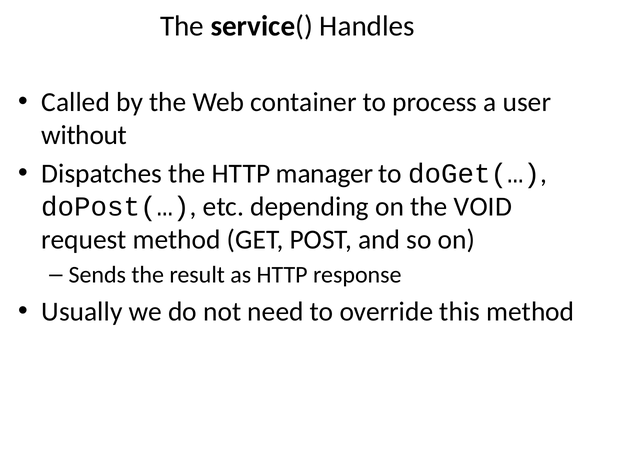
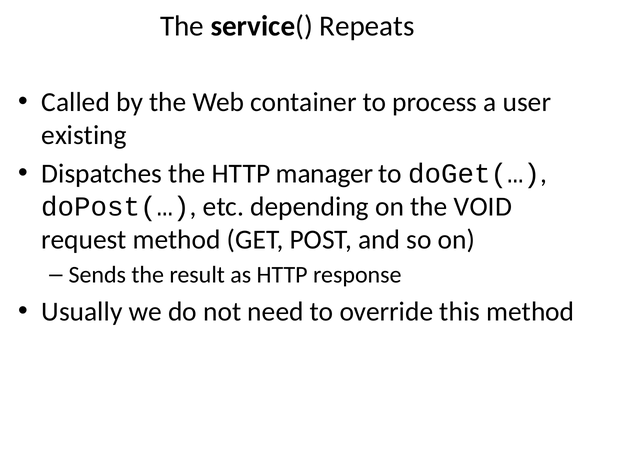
Handles: Handles -> Repeats
without: without -> existing
